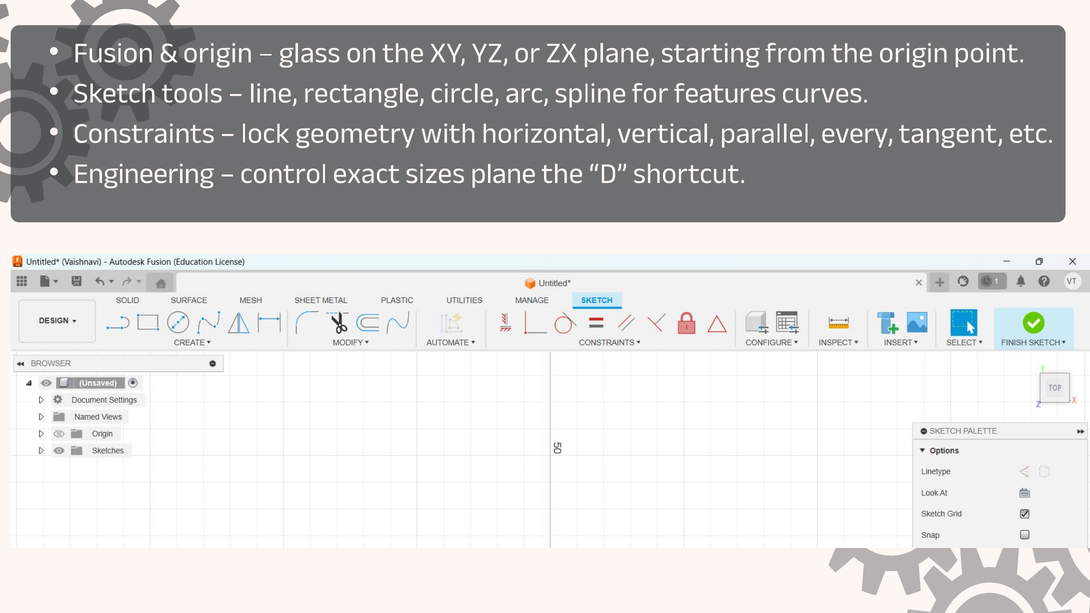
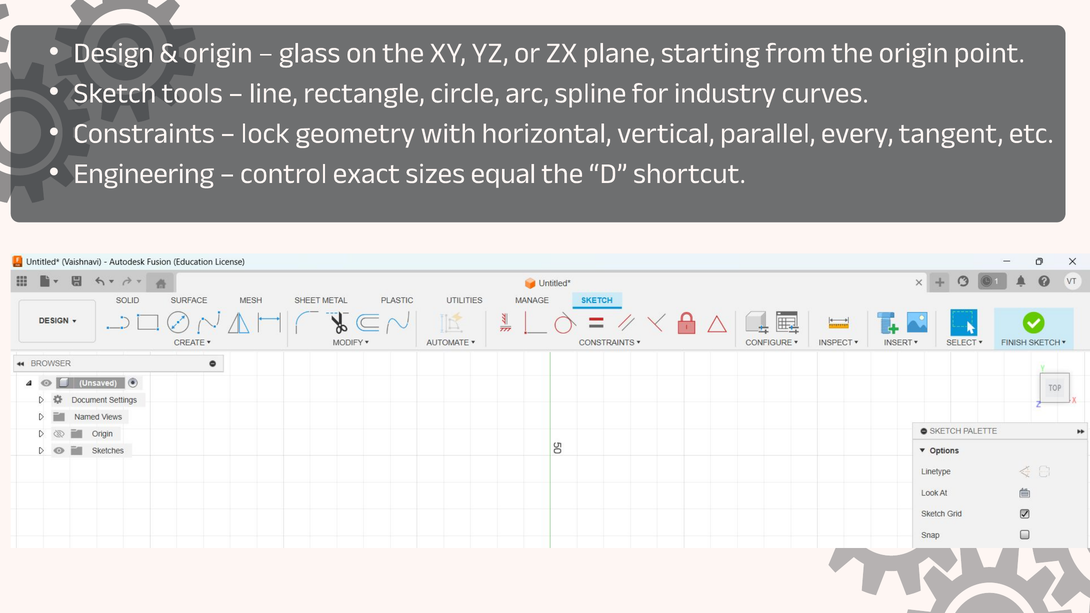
Fusion: Fusion -> Design
features: features -> industry
sizes plane: plane -> equal
